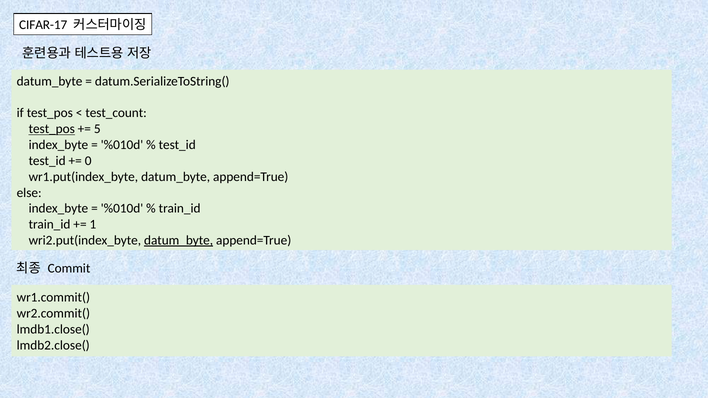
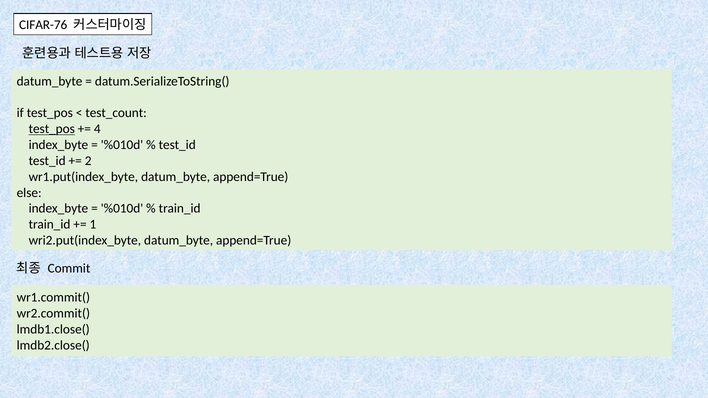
CIFAR-17: CIFAR-17 -> CIFAR-76
5: 5 -> 4
0: 0 -> 2
datum_byte at (179, 241) underline: present -> none
